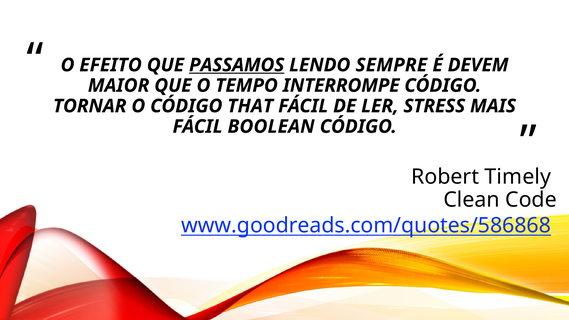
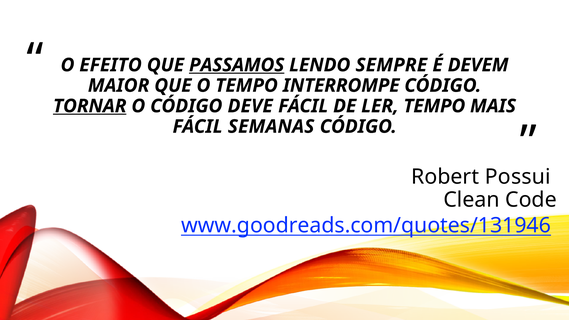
TORNAR underline: none -> present
THAT: THAT -> DEVE
LER STRESS: STRESS -> TEMPO
BOOLEAN: BOOLEAN -> SEMANAS
Timely: Timely -> Possui
www.goodreads.com/quotes/586868: www.goodreads.com/quotes/586868 -> www.goodreads.com/quotes/131946
